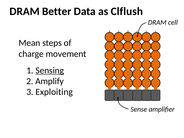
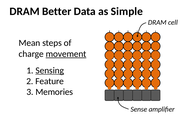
Clflush: Clflush -> Simple
movement underline: none -> present
Amplify: Amplify -> Feature
Exploiting: Exploiting -> Memories
